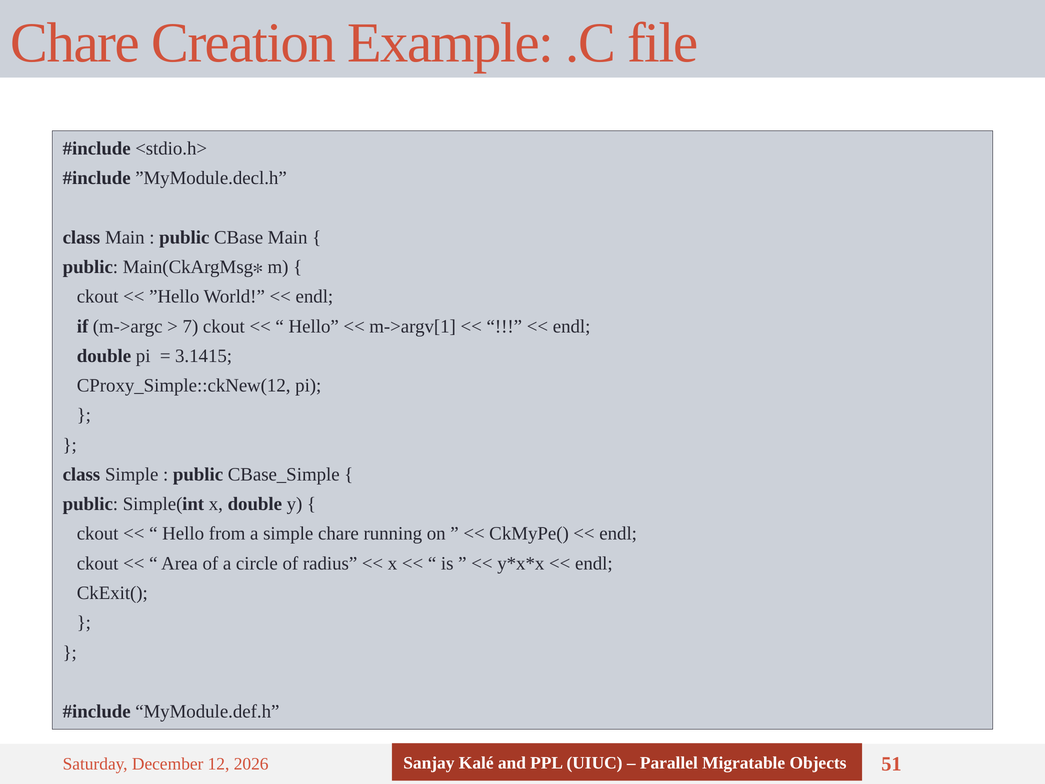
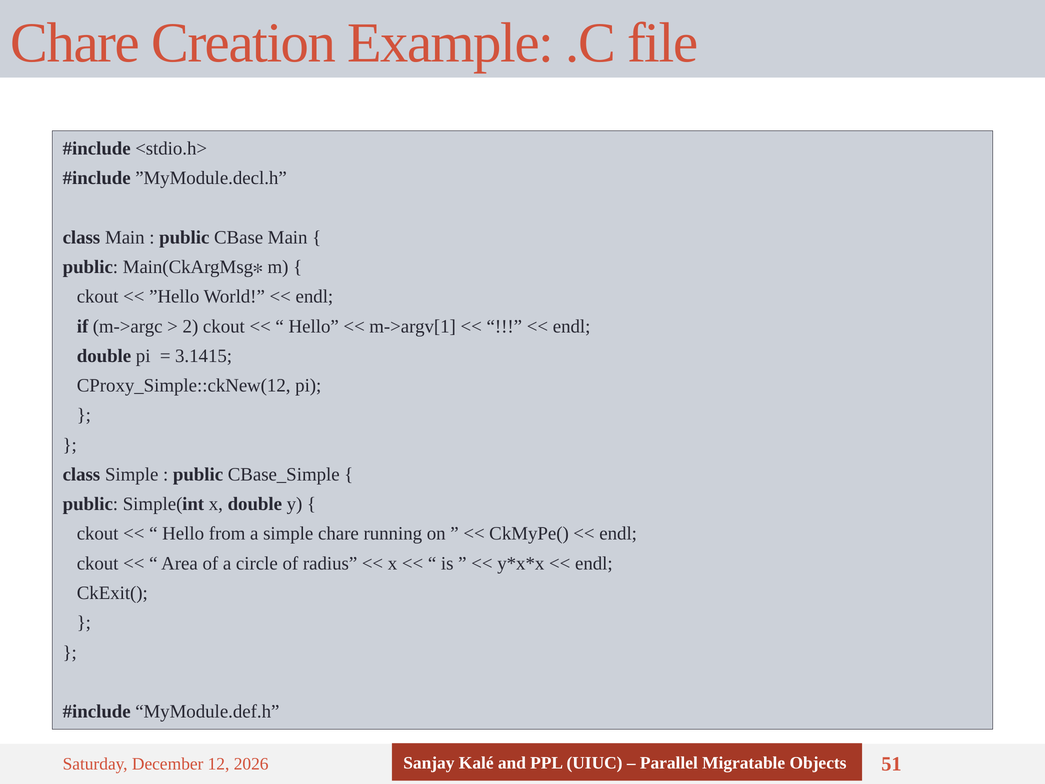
7: 7 -> 2
